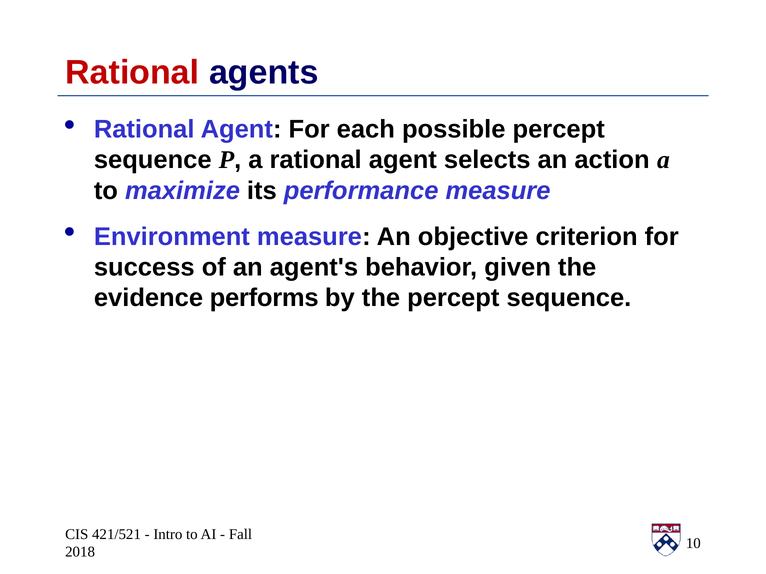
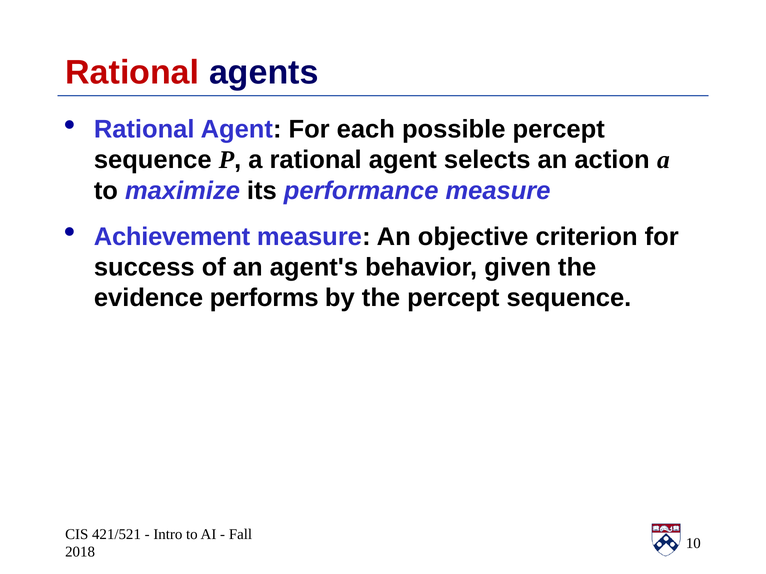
Environment: Environment -> Achievement
